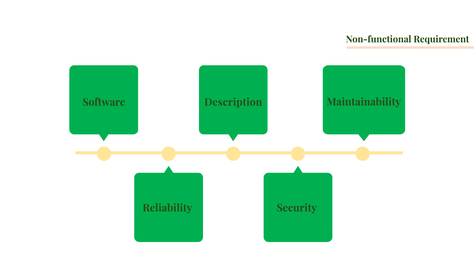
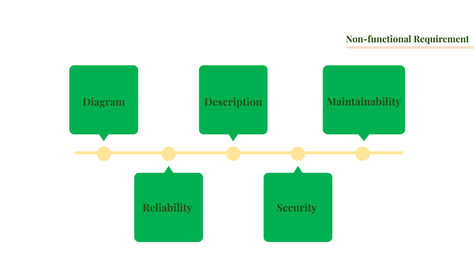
Software: Software -> Diagram
